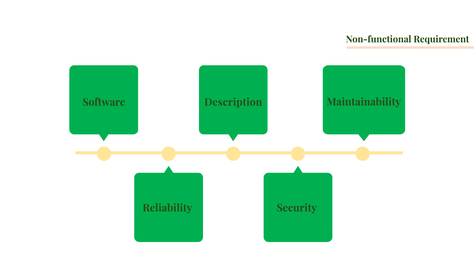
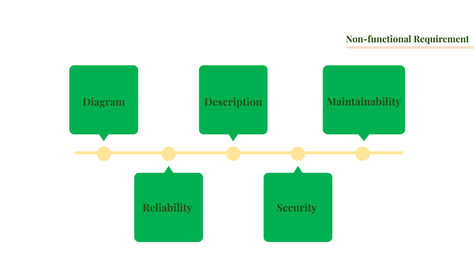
Software: Software -> Diagram
